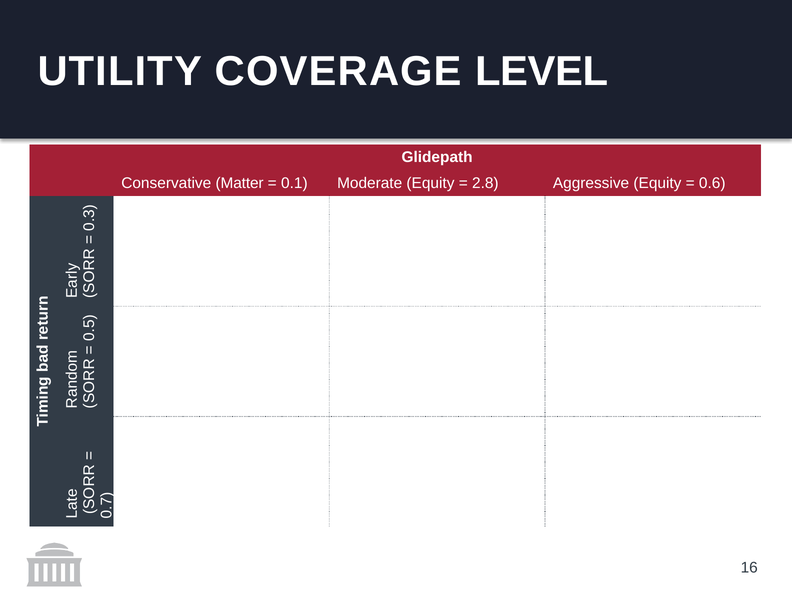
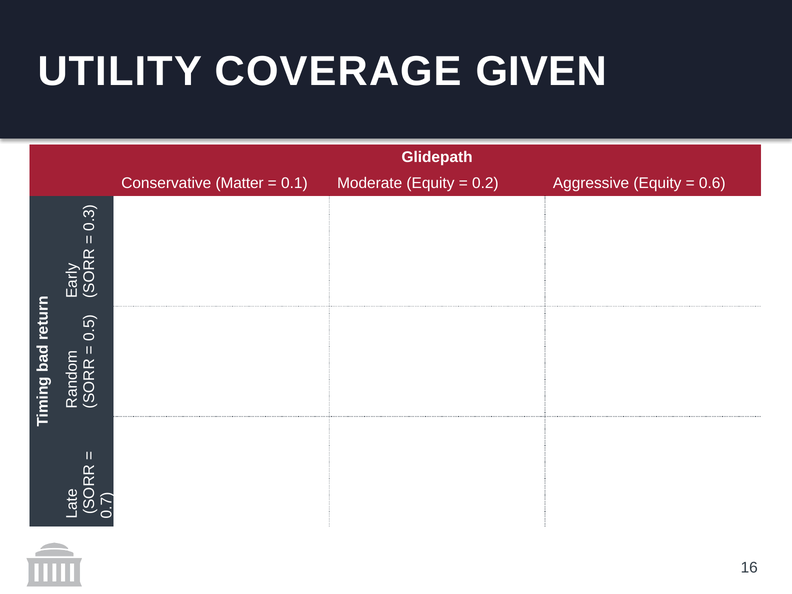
LEVEL: LEVEL -> GIVEN
2.8: 2.8 -> 0.2
